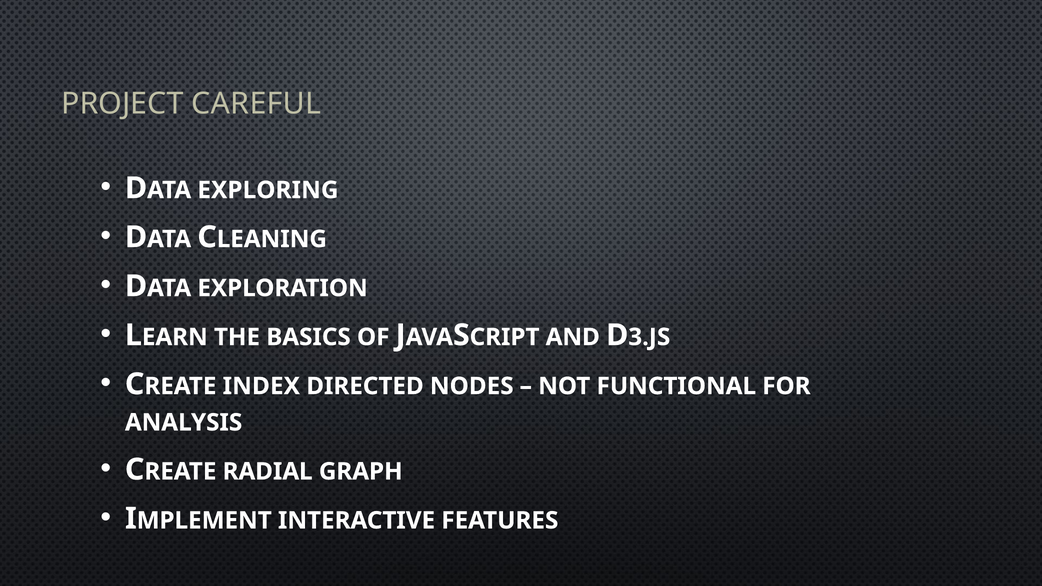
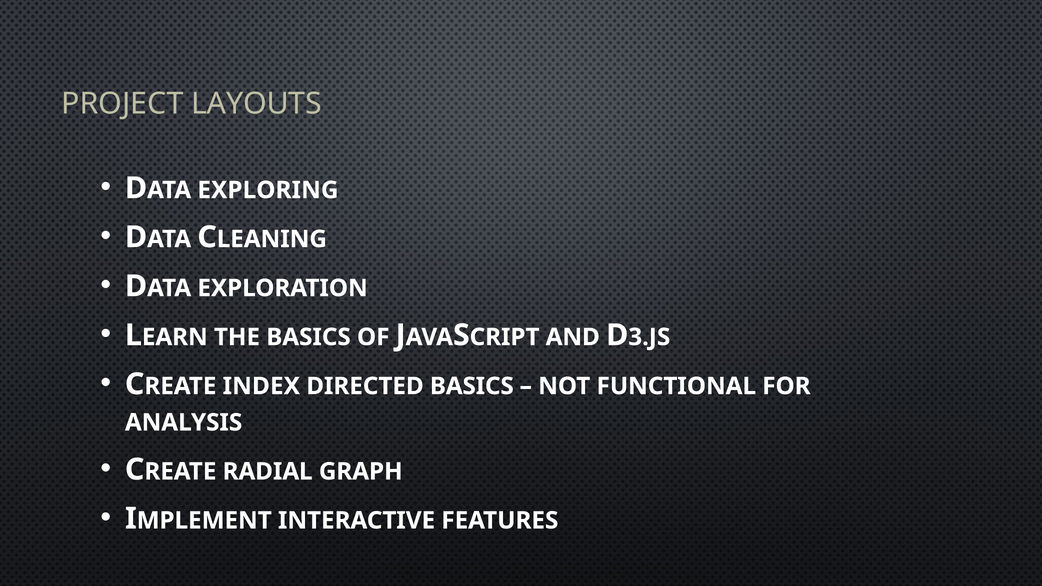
CAREFUL: CAREFUL -> LAYOUTS
DIRECTED NODES: NODES -> BASICS
